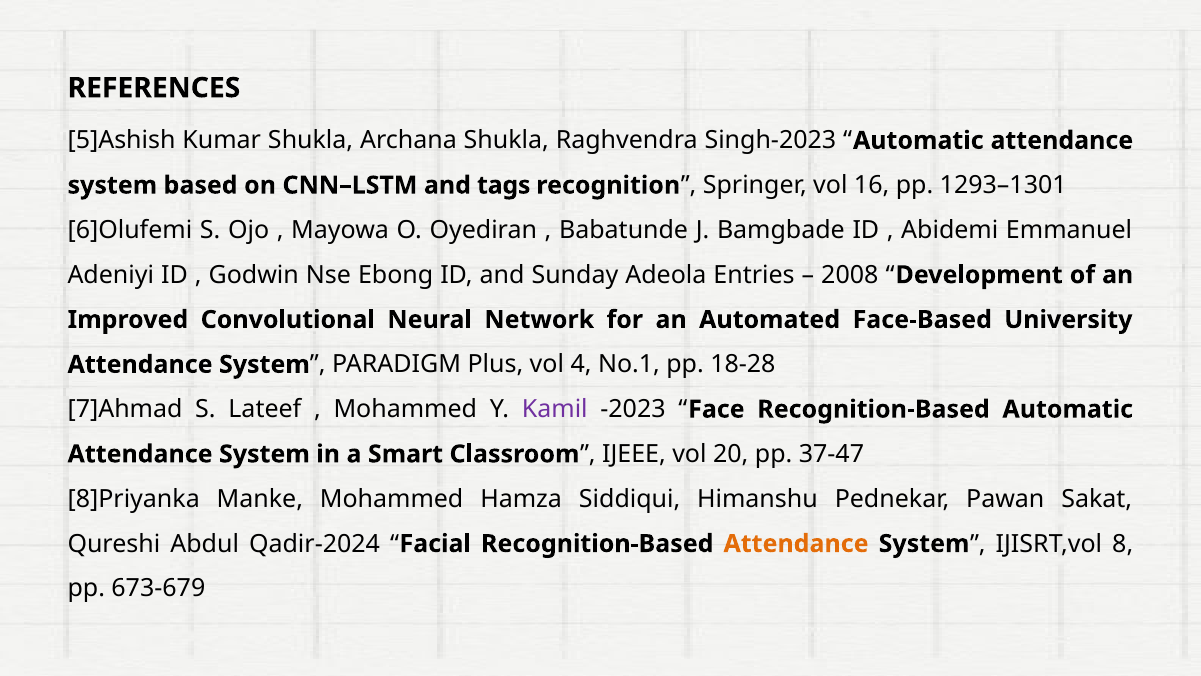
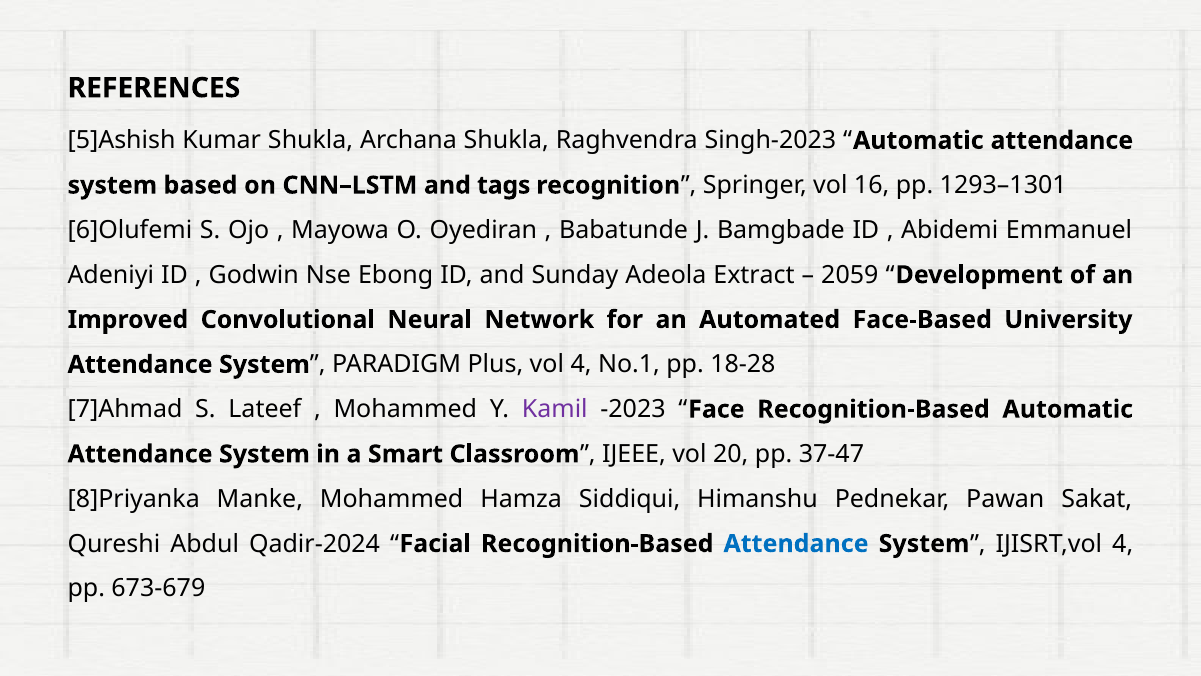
Entries: Entries -> Extract
2008: 2008 -> 2059
Attendance at (796, 543) colour: orange -> blue
IJISRT,vol 8: 8 -> 4
